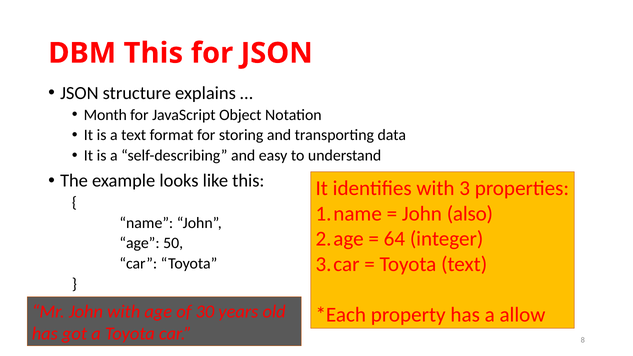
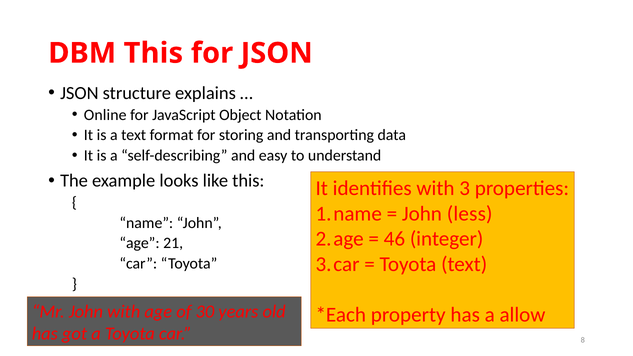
Month: Month -> Online
also: also -> less
64: 64 -> 46
50: 50 -> 21
